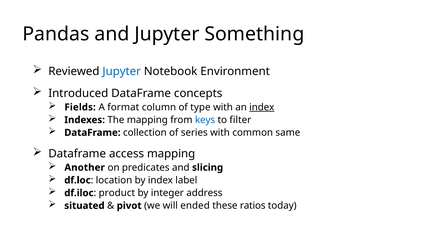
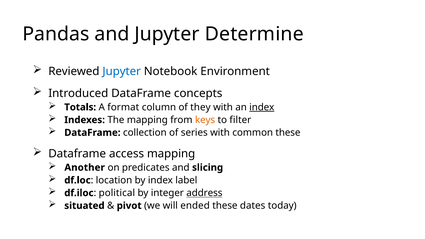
Something: Something -> Determine
Fields: Fields -> Totals
type: type -> they
keys colour: blue -> orange
common same: same -> these
product: product -> political
address underline: none -> present
ratios: ratios -> dates
